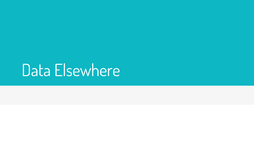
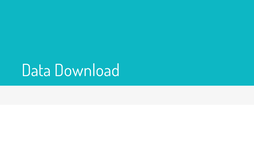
Elsewhere: Elsewhere -> Download
